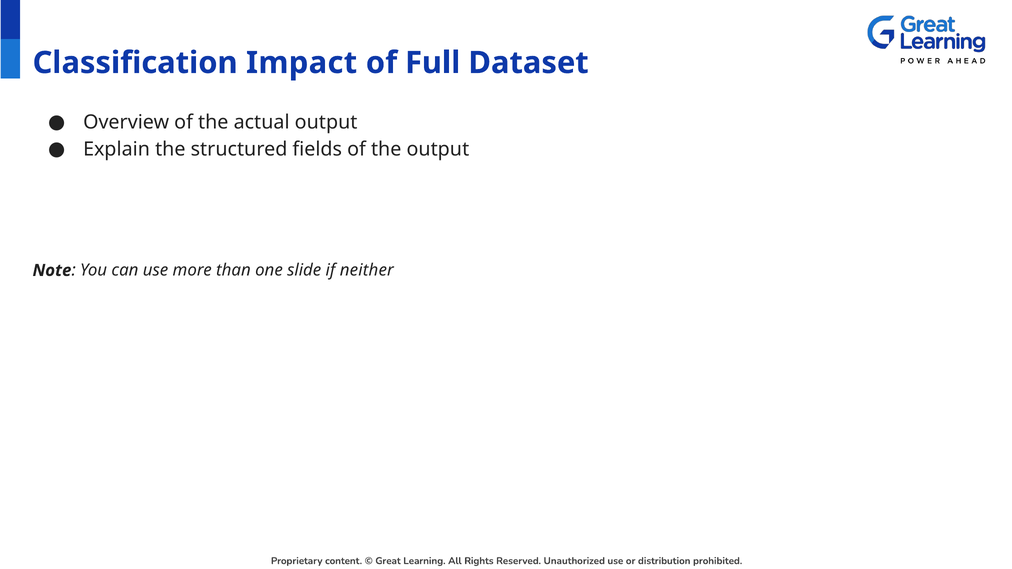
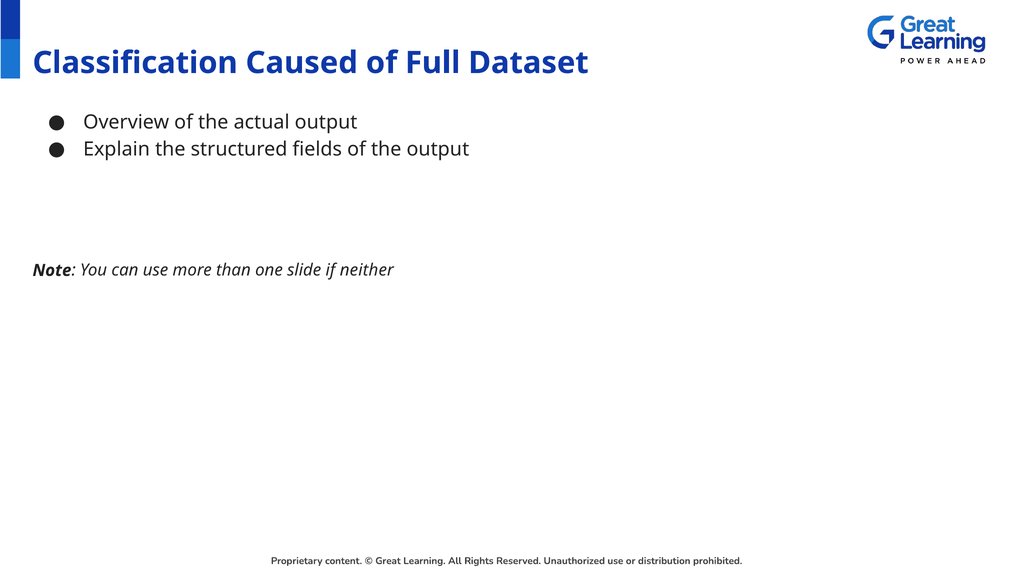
Impact: Impact -> Caused
